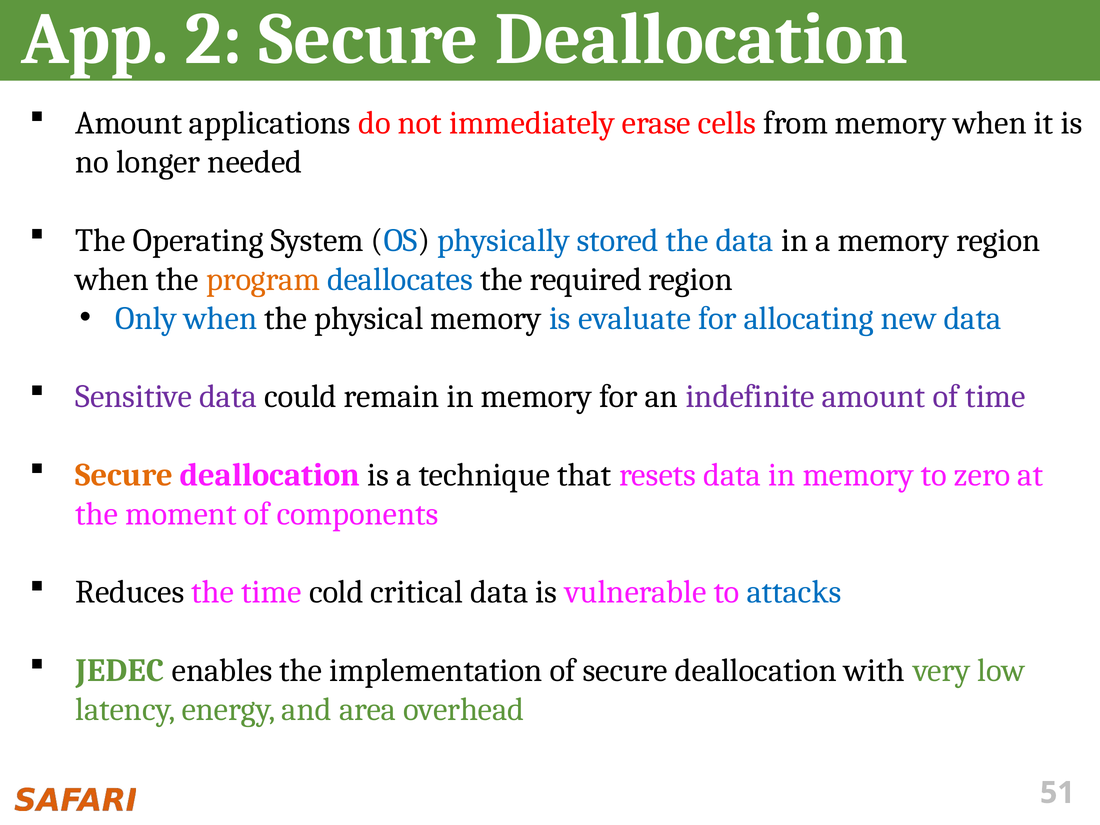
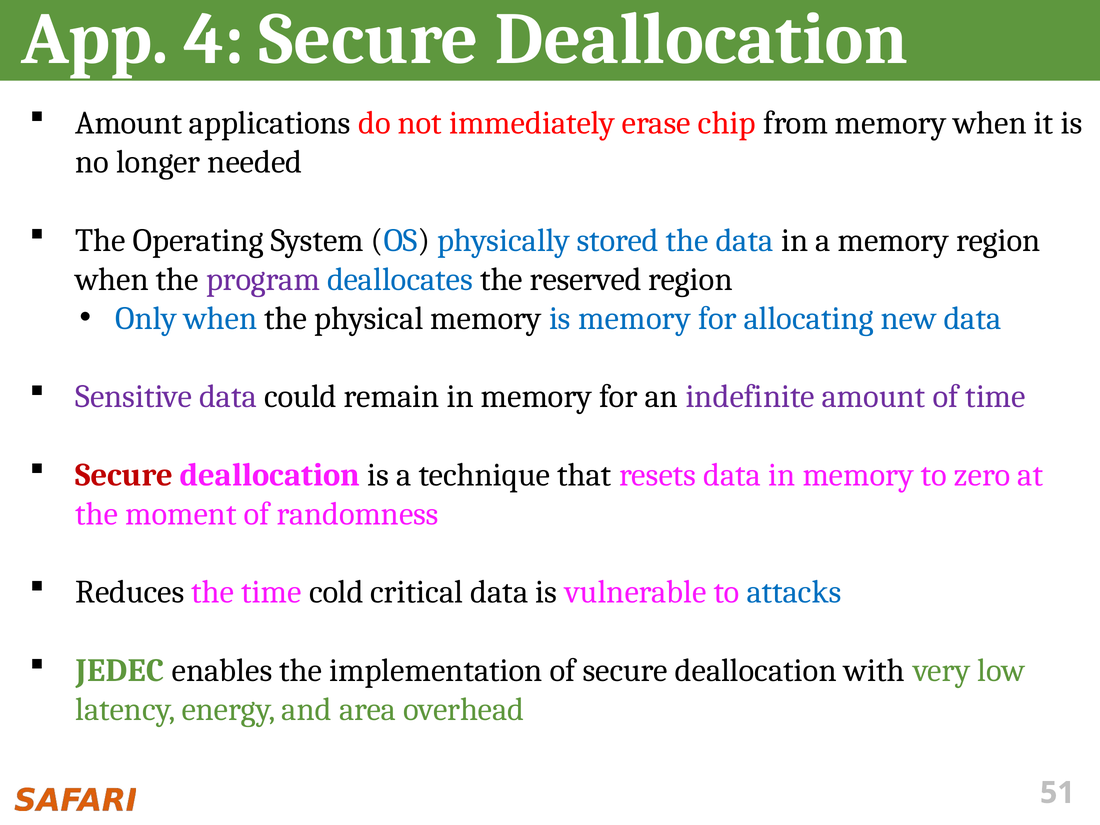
2: 2 -> 4
cells: cells -> chip
program colour: orange -> purple
required: required -> reserved
is evaluate: evaluate -> memory
Secure at (124, 475) colour: orange -> red
components: components -> randomness
